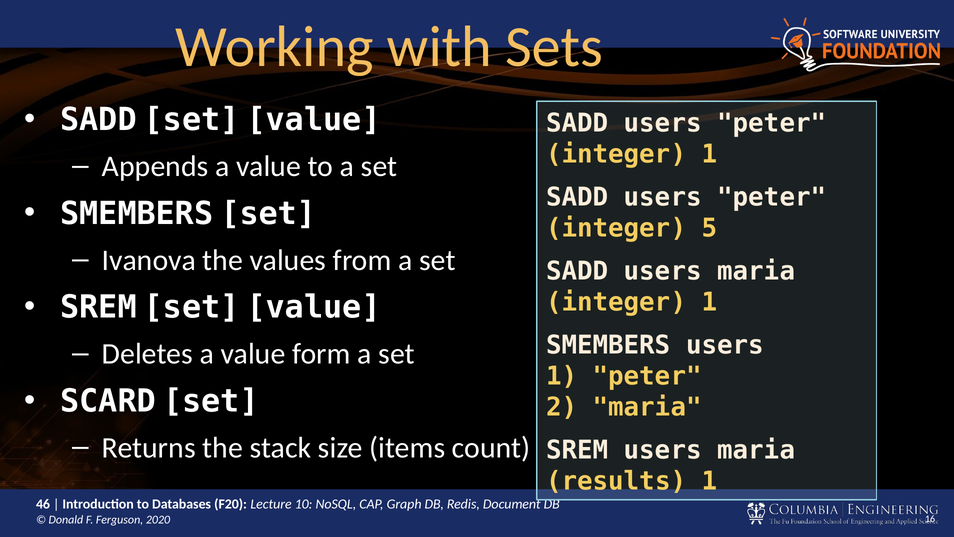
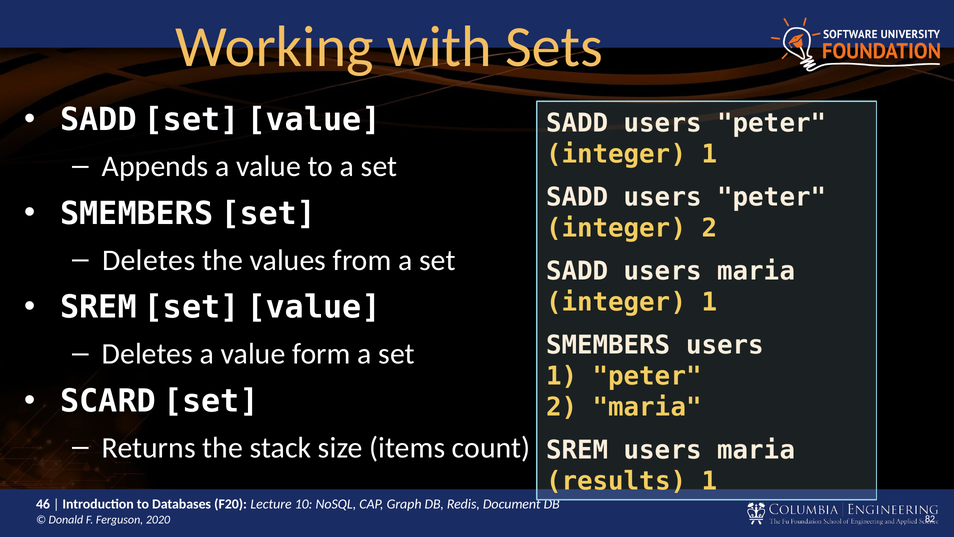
integer 5: 5 -> 2
Ivanova at (149, 260): Ivanova -> Deletes
16: 16 -> 82
